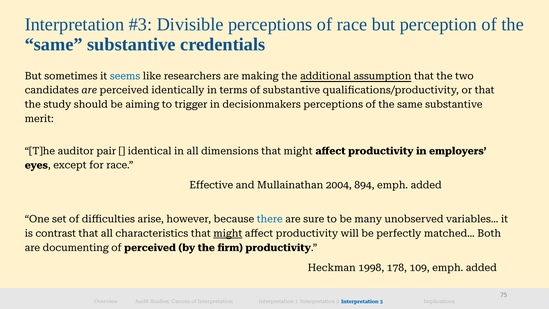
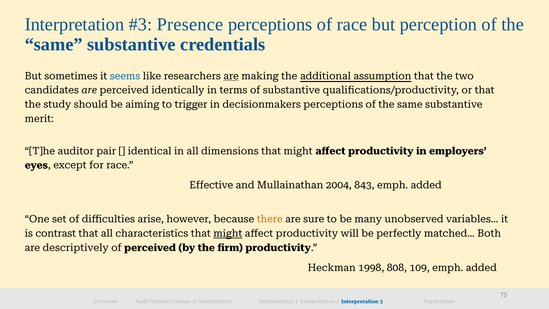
Divisible: Divisible -> Presence
are at (231, 76) underline: none -> present
894: 894 -> 843
there colour: blue -> orange
documenting: documenting -> descriptively
178: 178 -> 808
